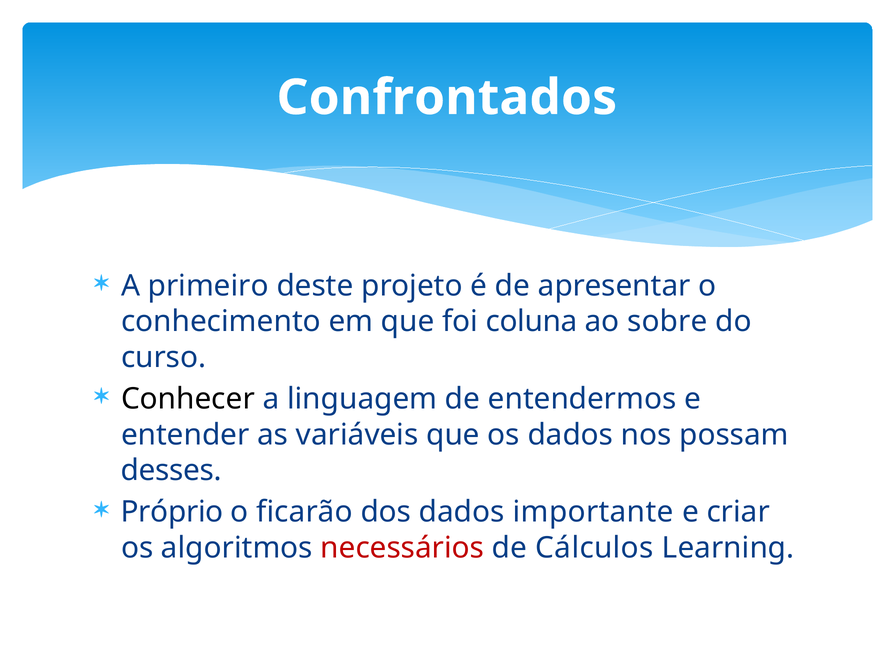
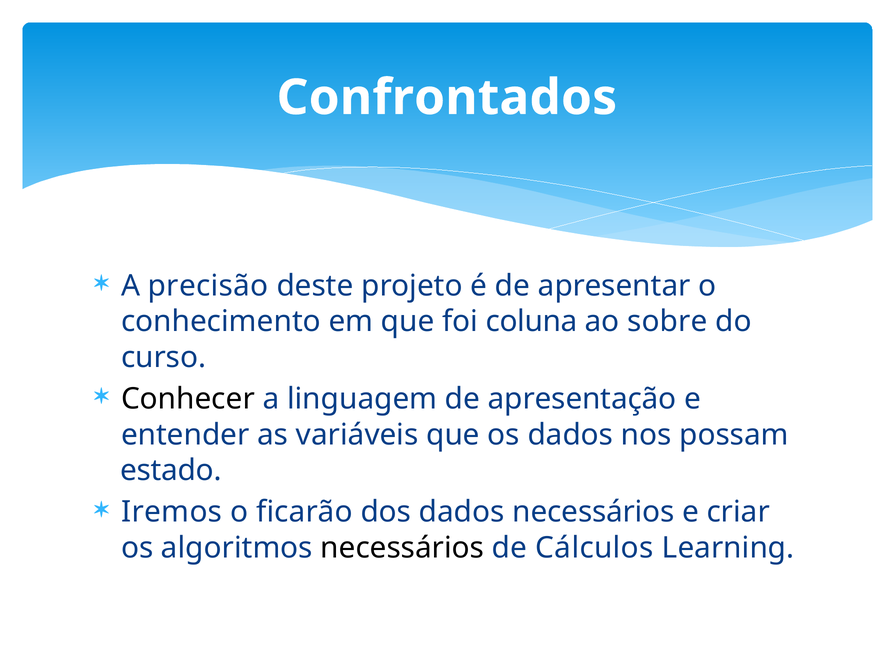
primeiro: primeiro -> precisão
entendermos: entendermos -> apresentação
desses: desses -> estado
Próprio: Próprio -> Iremos
dados importante: importante -> necessários
necessários at (402, 548) colour: red -> black
